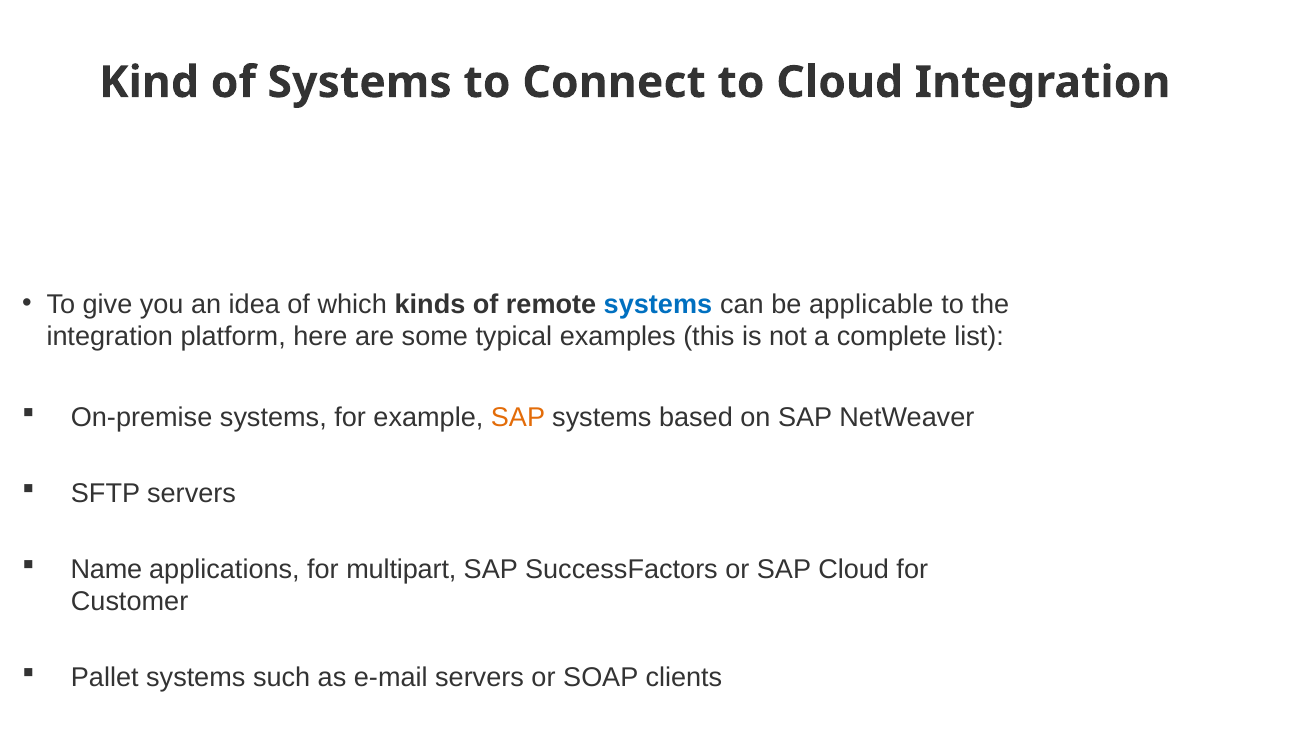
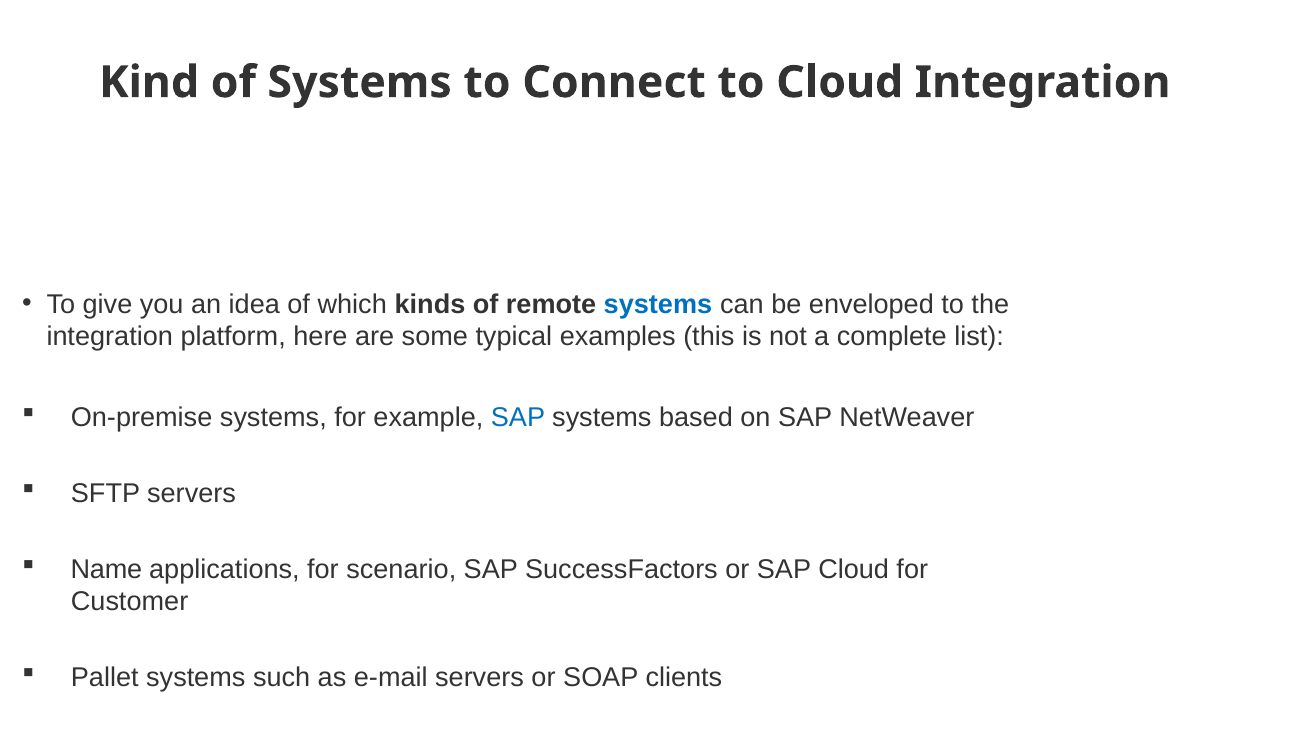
applicable: applicable -> enveloped
SAP at (518, 418) colour: orange -> blue
multipart: multipart -> scenario
